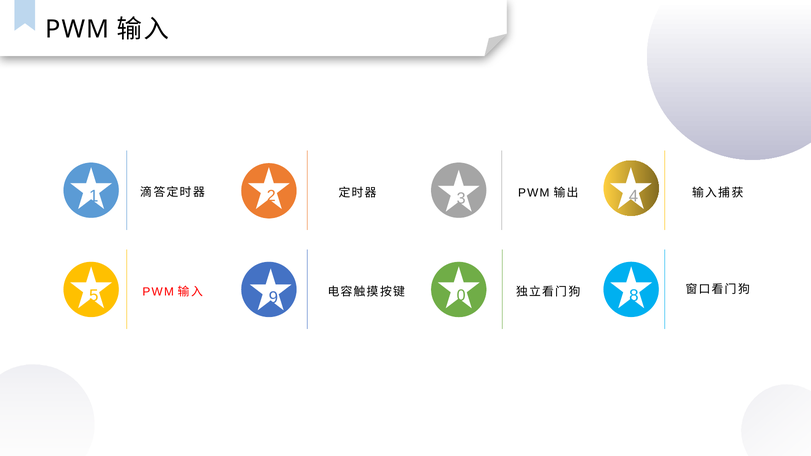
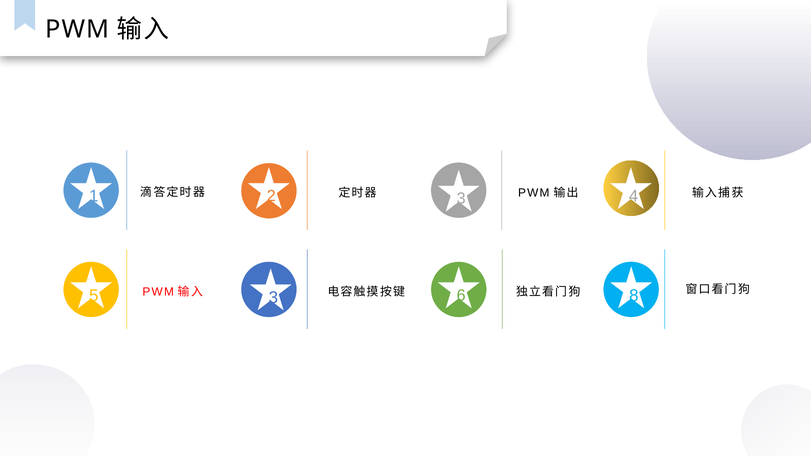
9 at (273, 298): 9 -> 3
0: 0 -> 6
